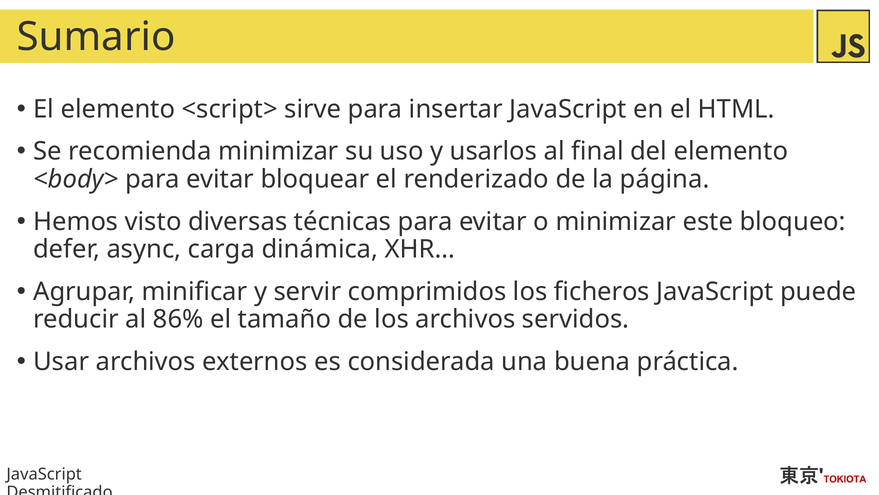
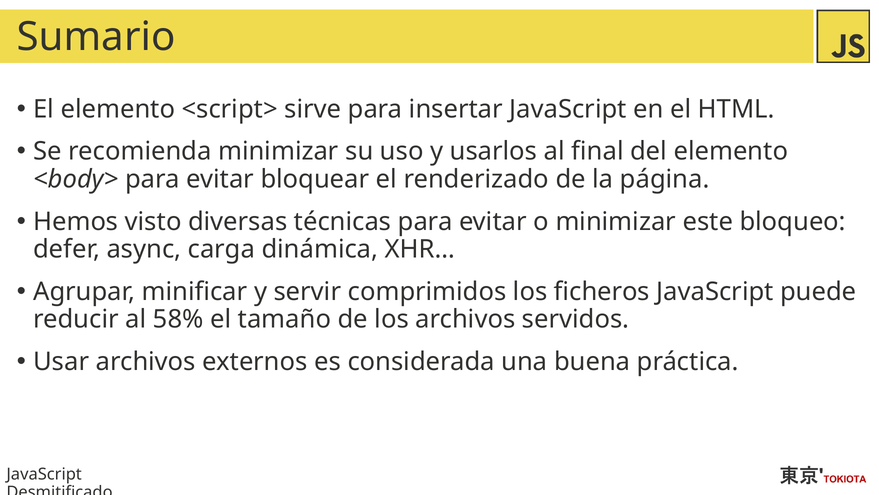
86%: 86% -> 58%
